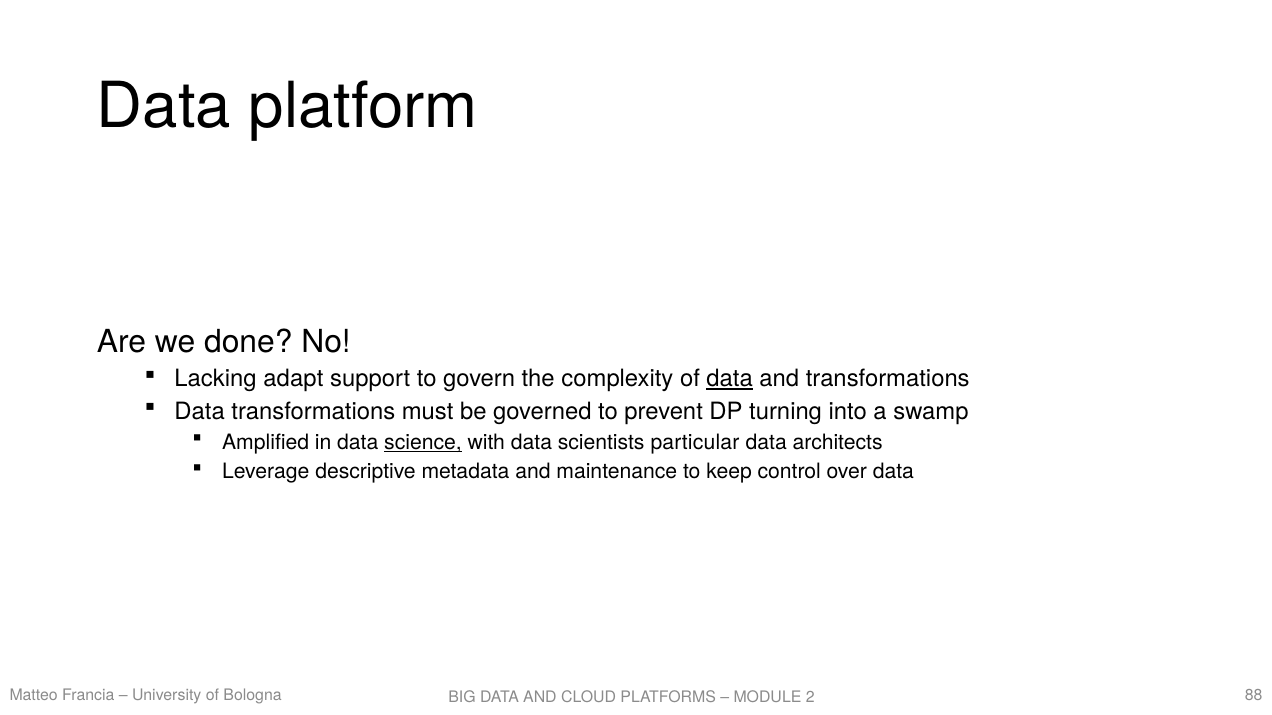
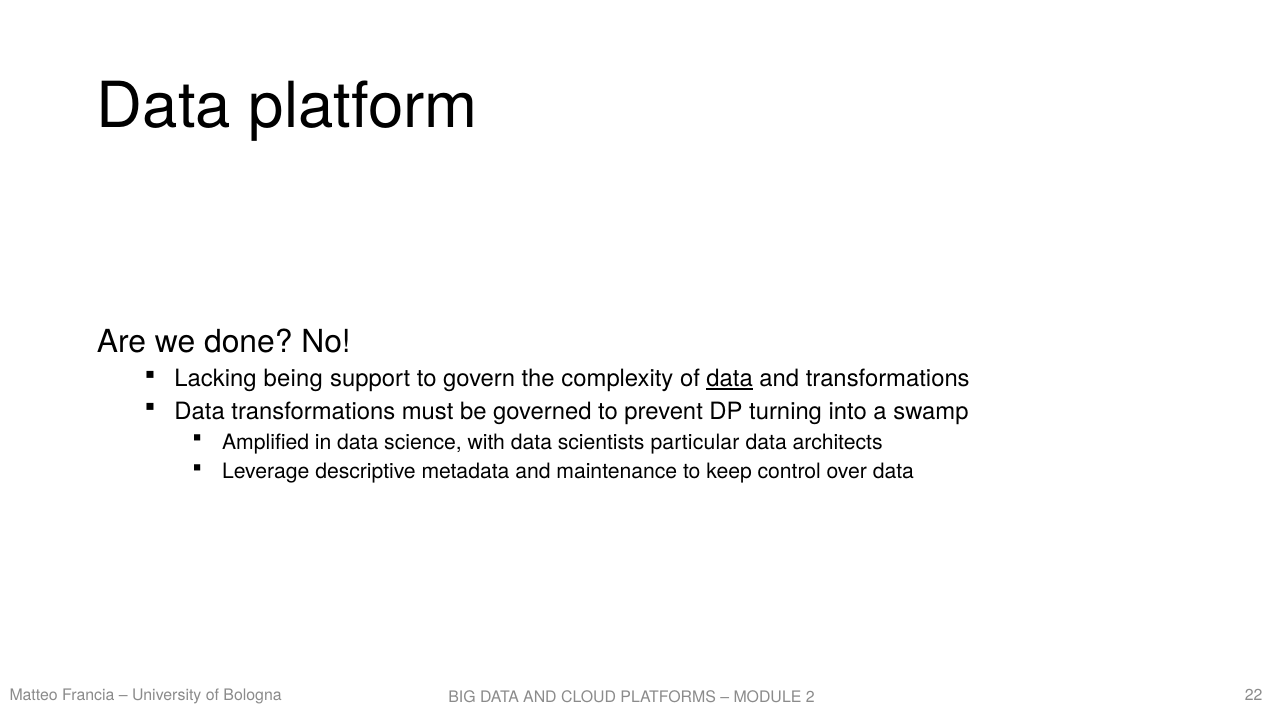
adapt: adapt -> being
science underline: present -> none
88: 88 -> 22
